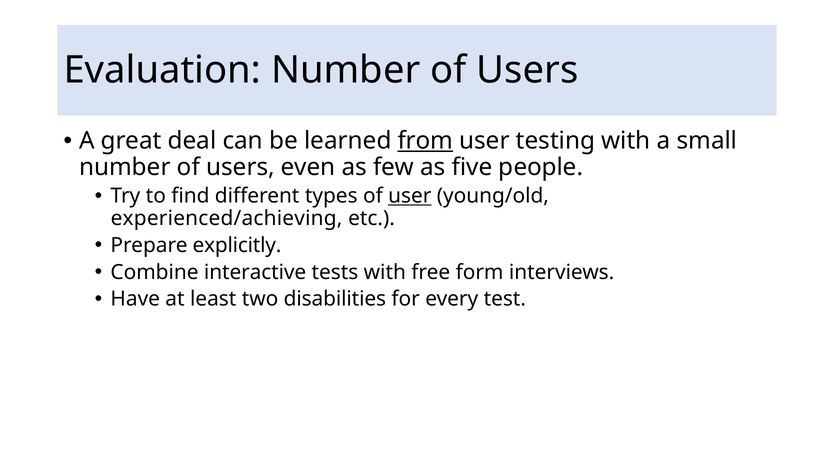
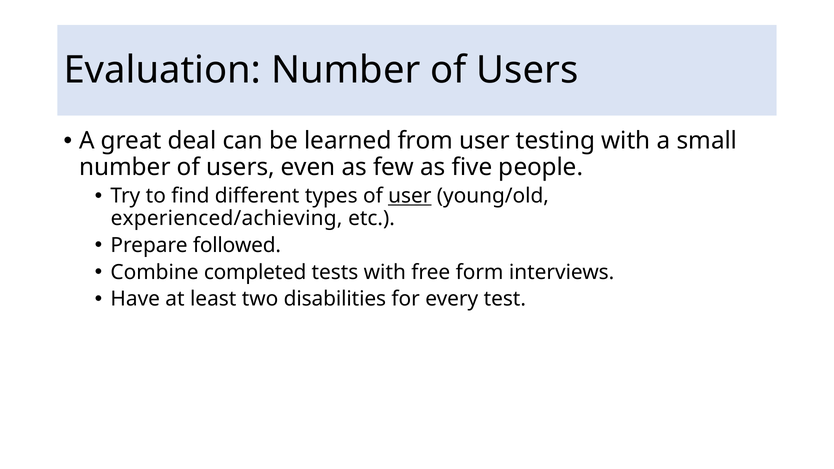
from underline: present -> none
explicitly: explicitly -> followed
interactive: interactive -> completed
